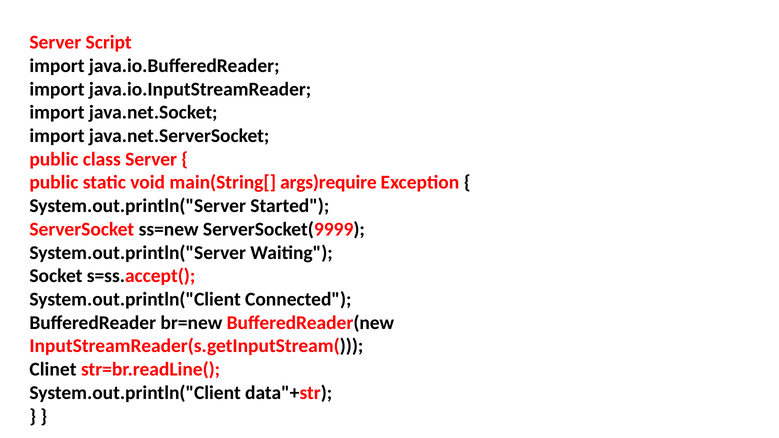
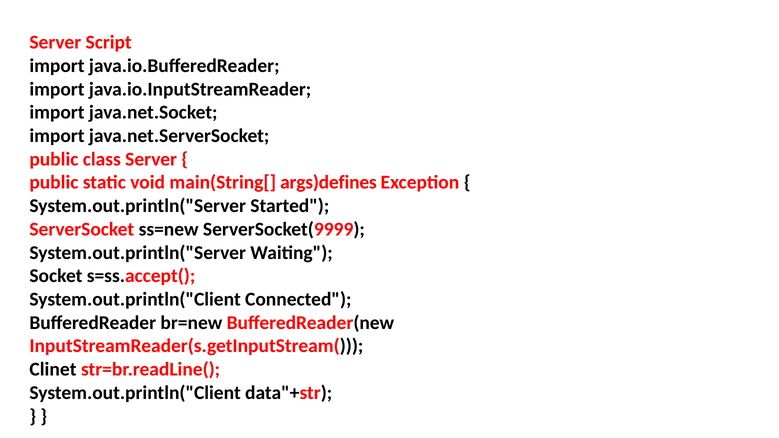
args)require: args)require -> args)defines
